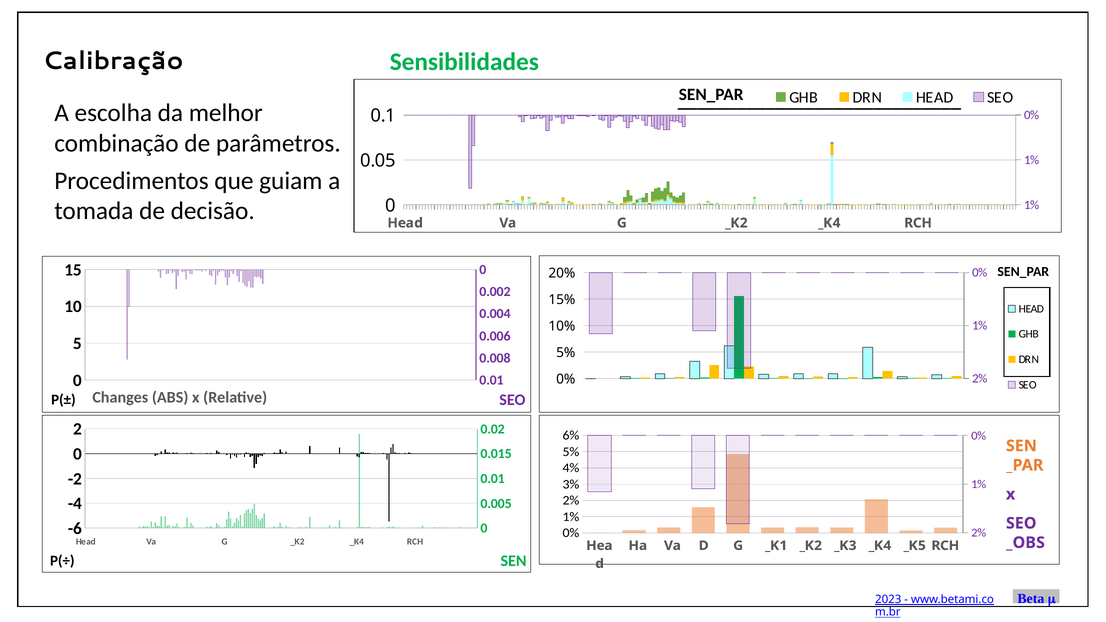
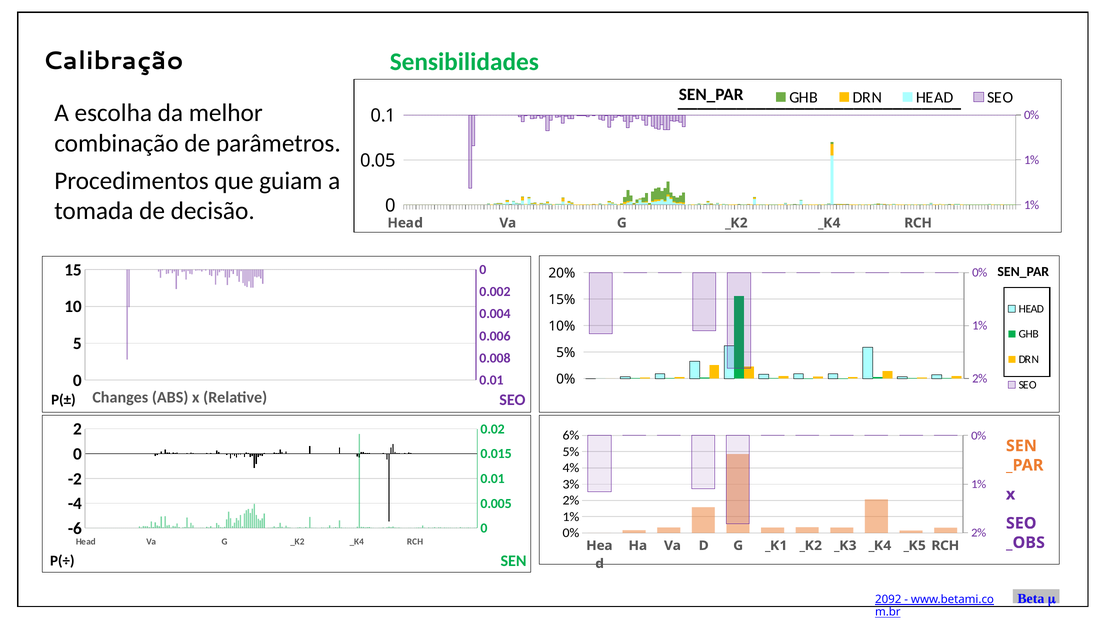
2023: 2023 -> 2092
